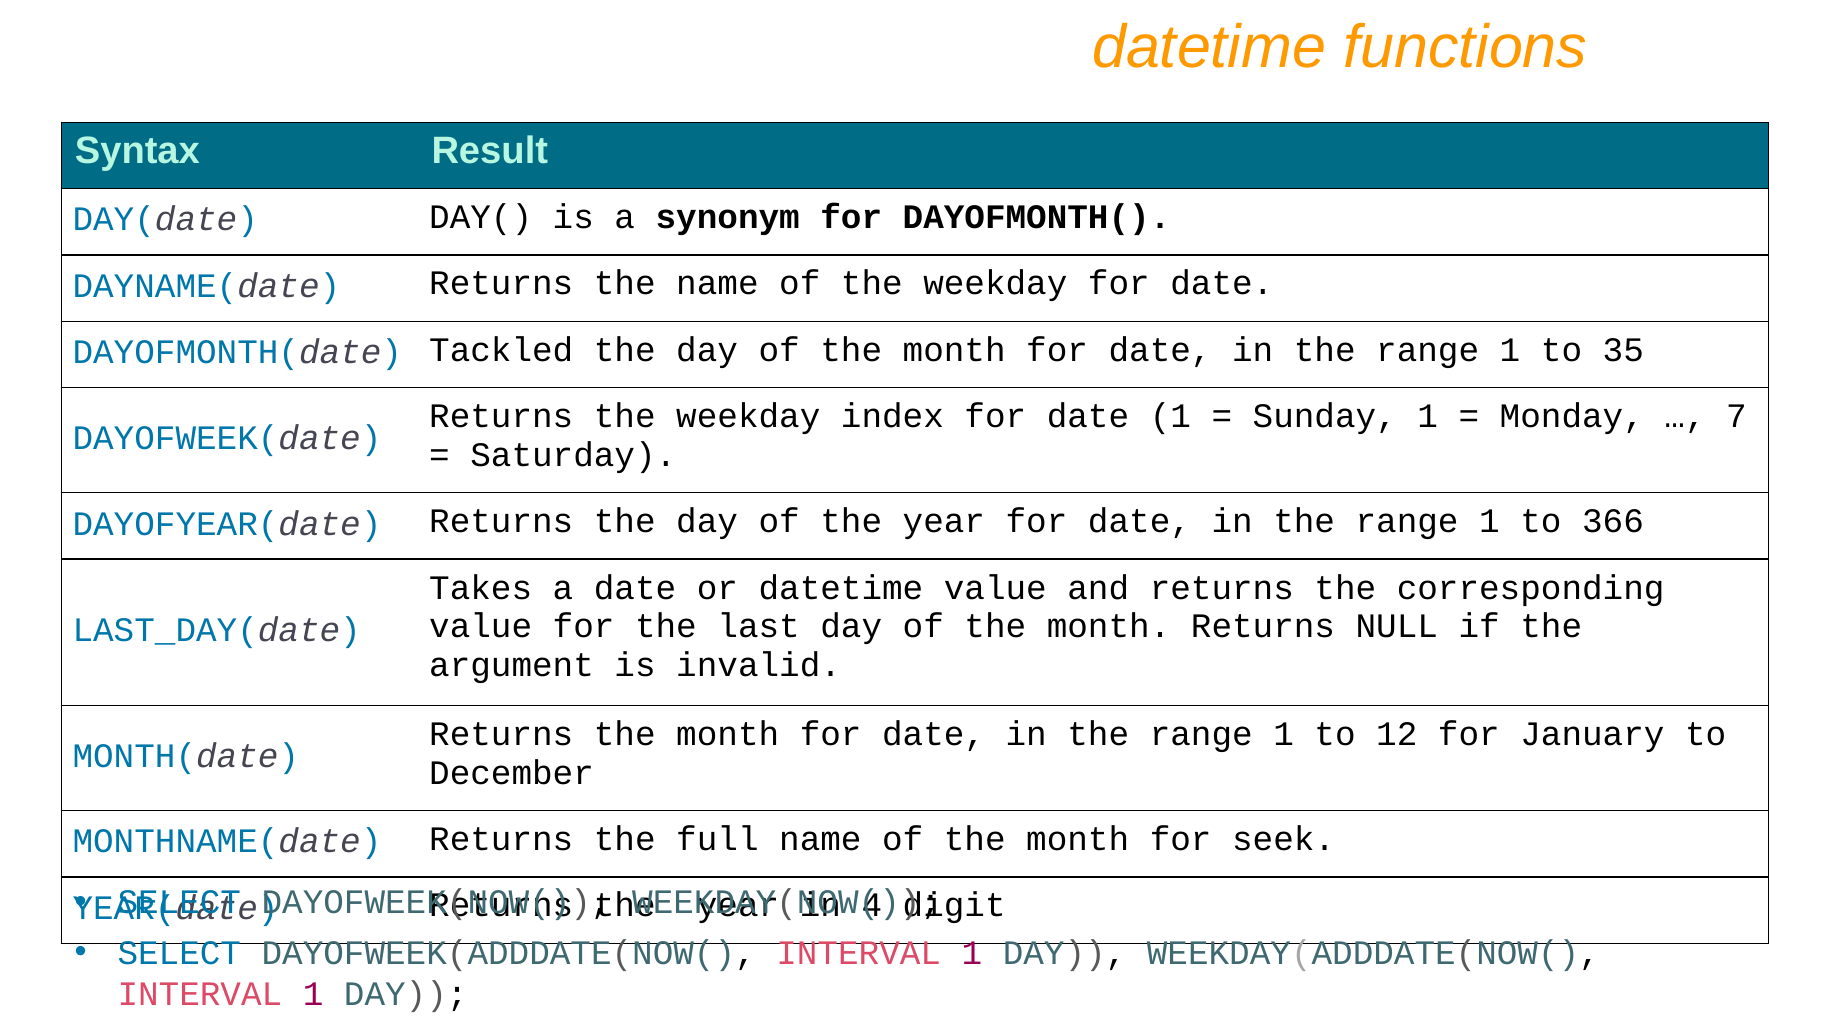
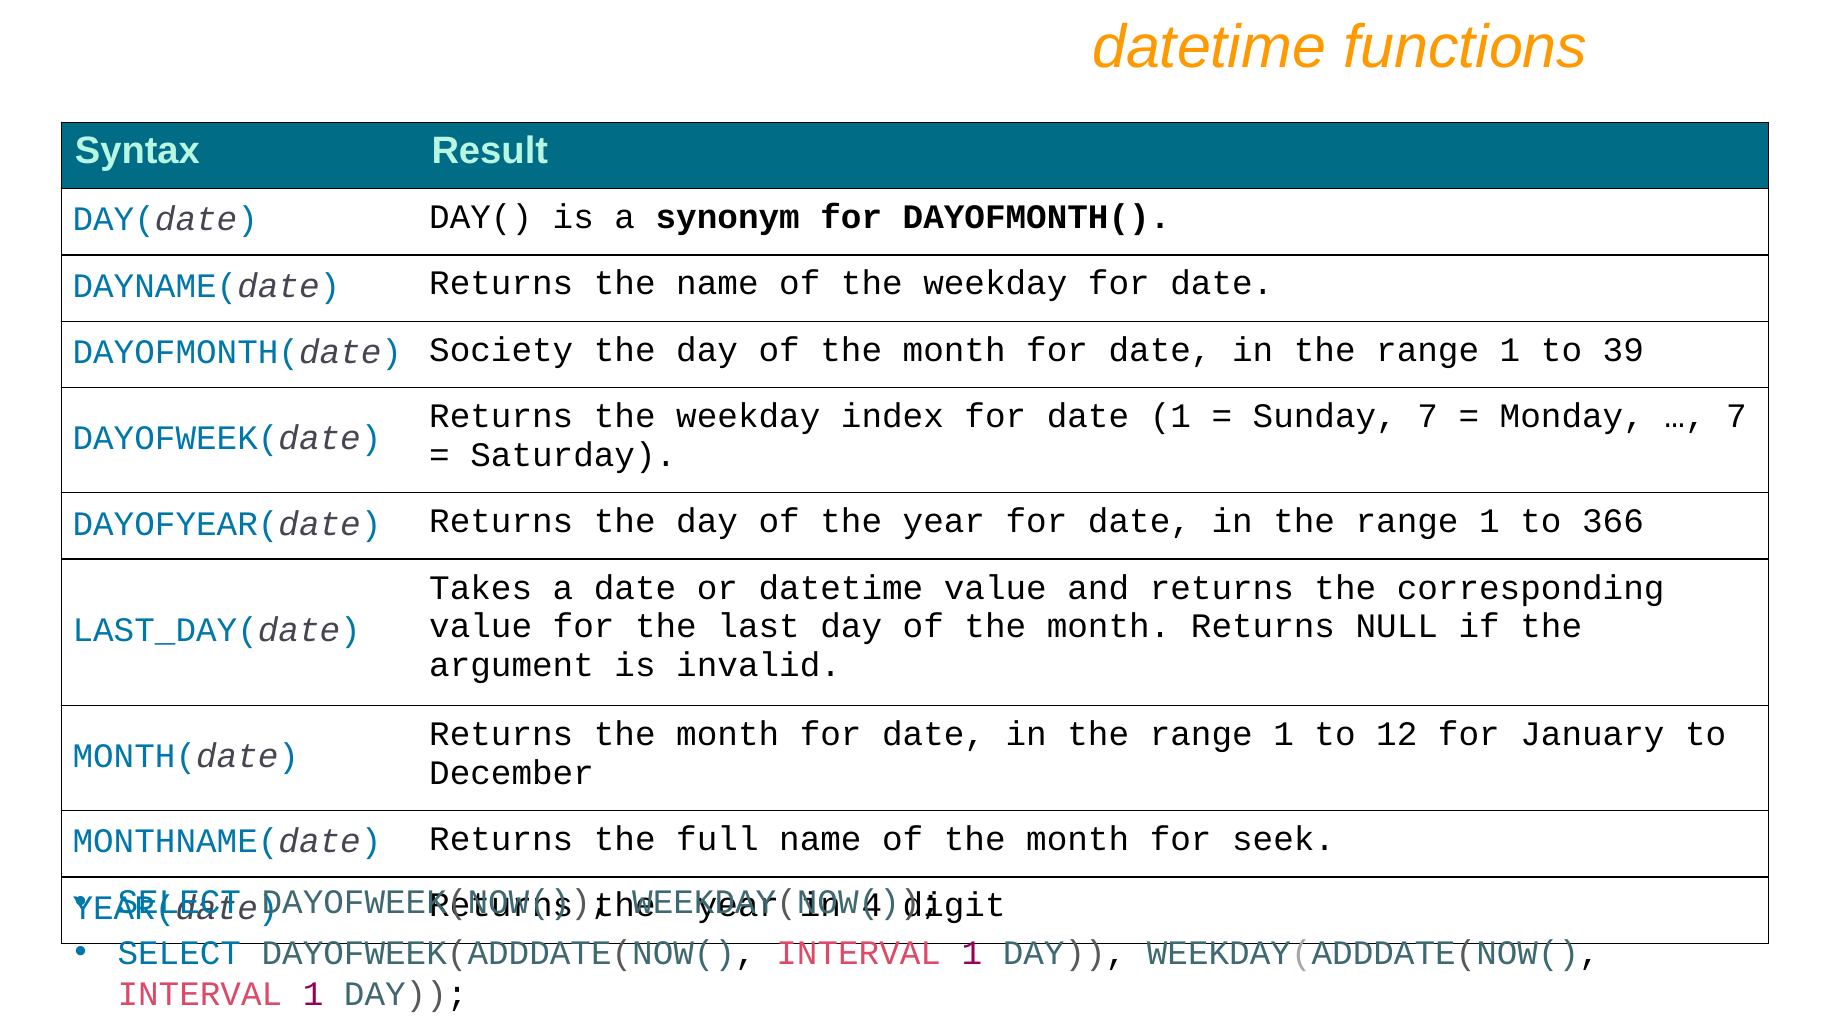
Tackled: Tackled -> Society
35: 35 -> 39
Sunday 1: 1 -> 7
